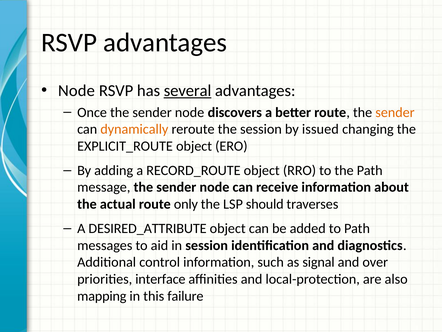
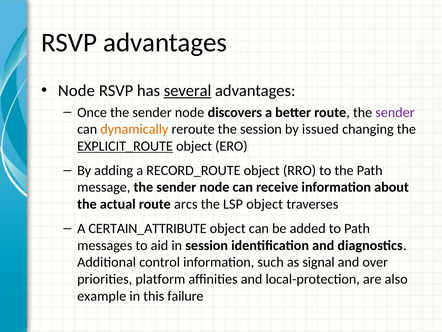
sender at (395, 112) colour: orange -> purple
EXPLICIT_ROUTE underline: none -> present
only: only -> arcs
LSP should: should -> object
DESIRED_ATTRIBUTE: DESIRED_ATTRIBUTE -> CERTAIN_ATTRIBUTE
interface: interface -> platform
mapping: mapping -> example
